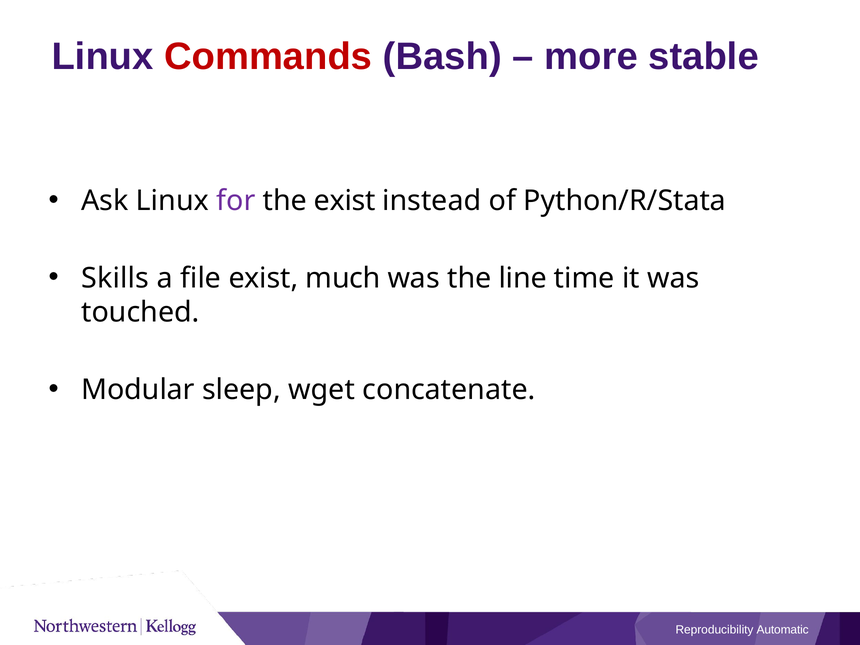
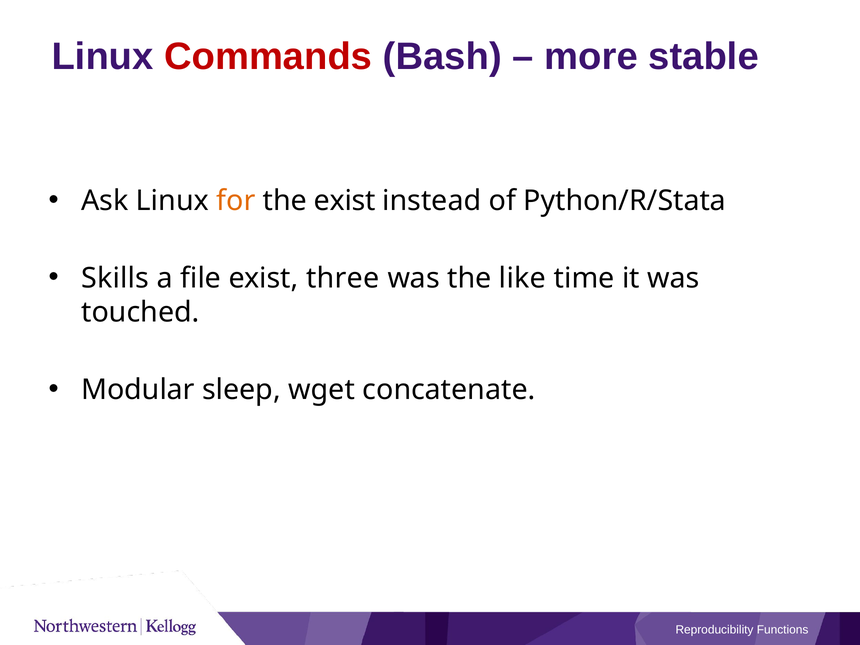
for colour: purple -> orange
much: much -> three
line: line -> like
Automatic: Automatic -> Functions
